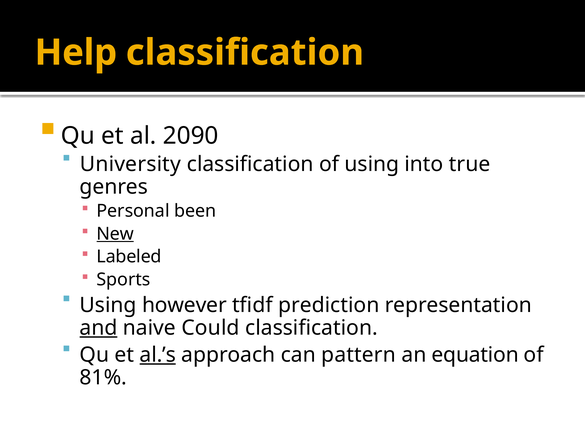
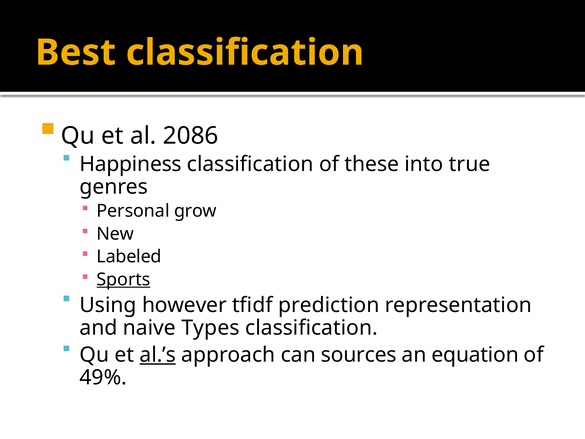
Help: Help -> Best
2090: 2090 -> 2086
University: University -> Happiness
of using: using -> these
been: been -> grow
New underline: present -> none
Sports underline: none -> present
and underline: present -> none
Could: Could -> Types
pattern: pattern -> sources
81%: 81% -> 49%
